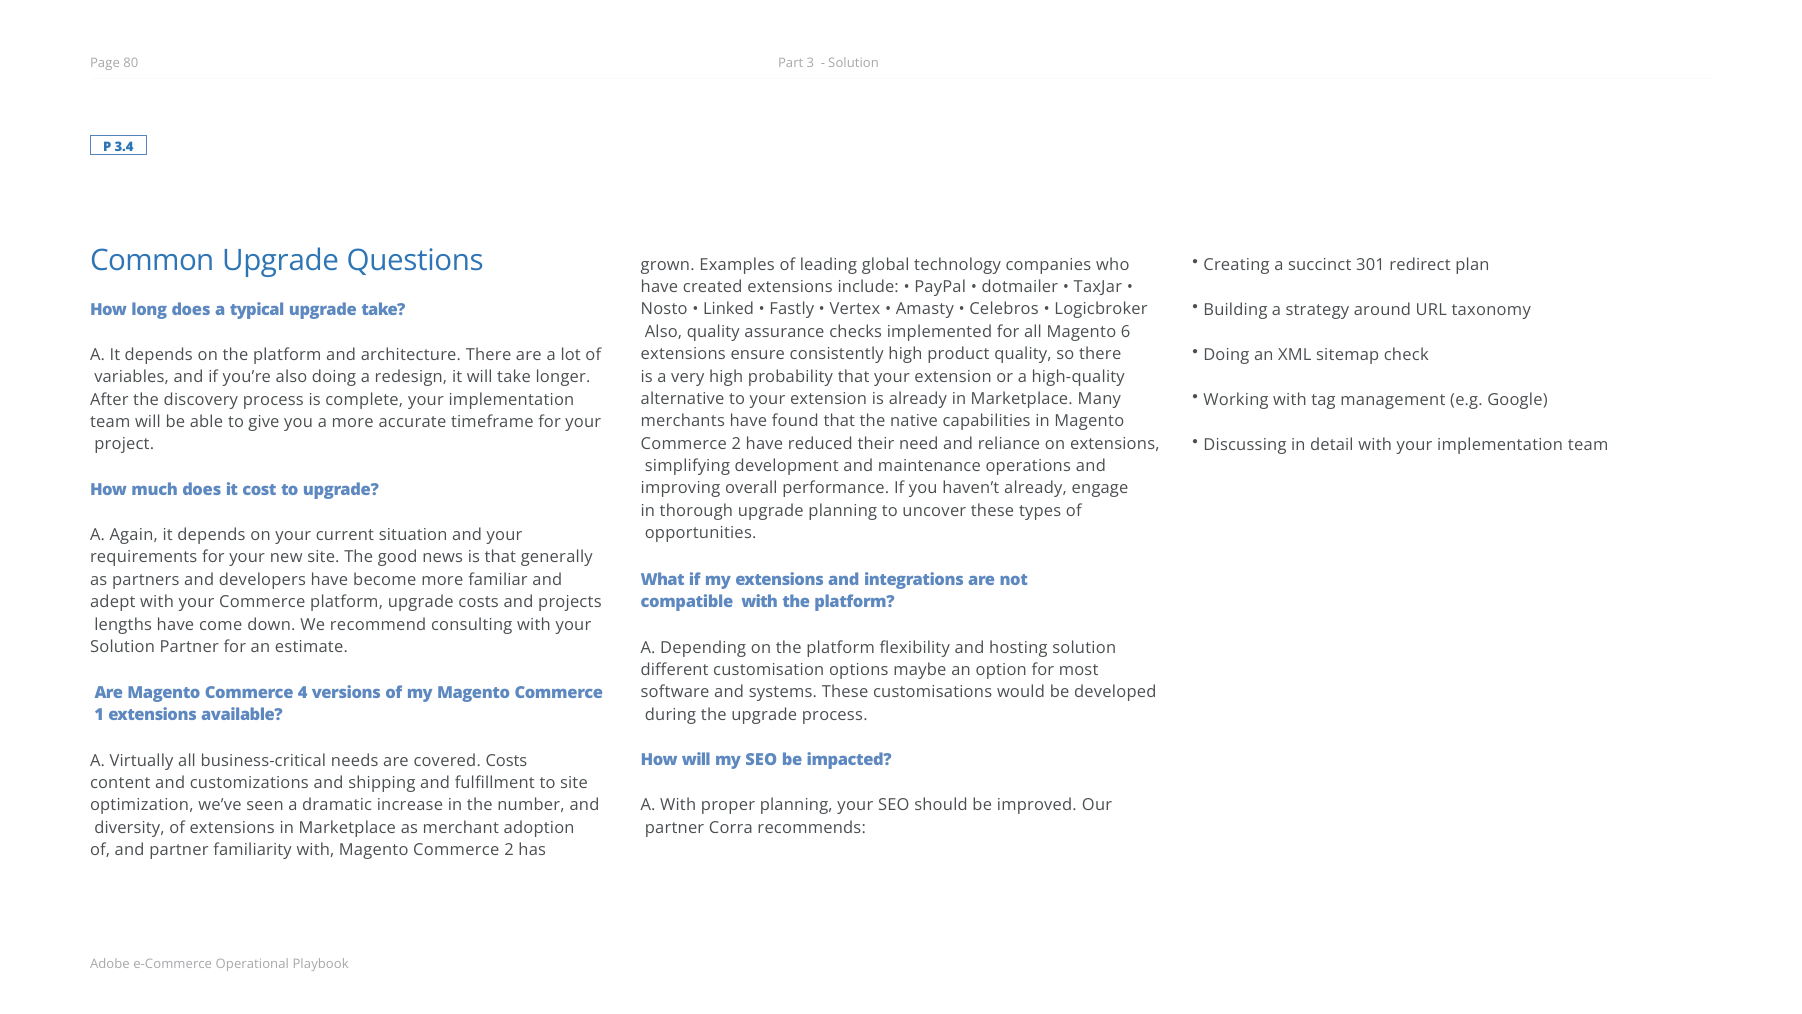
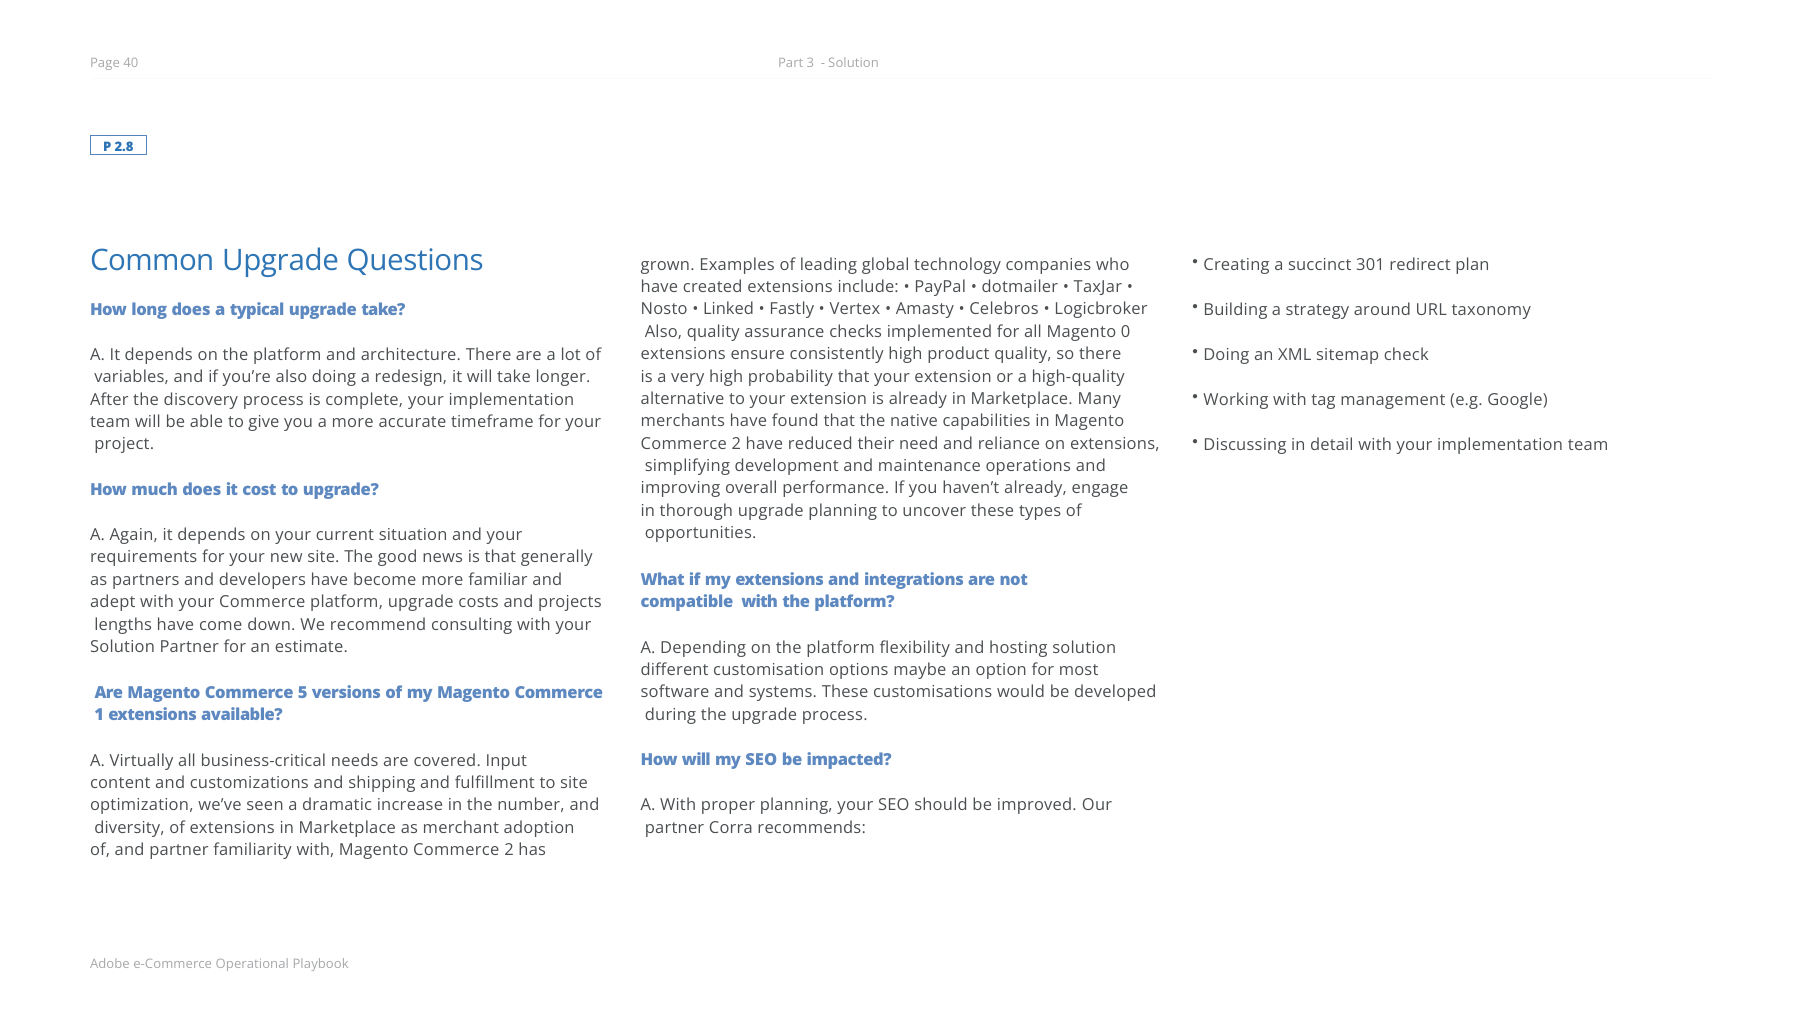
80: 80 -> 40
3.4: 3.4 -> 2.8
6: 6 -> 0
4: 4 -> 5
covered Costs: Costs -> Input
